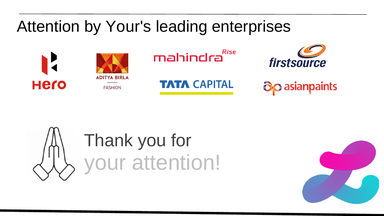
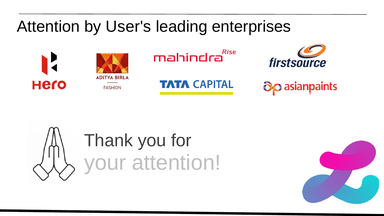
Your's: Your's -> User's
